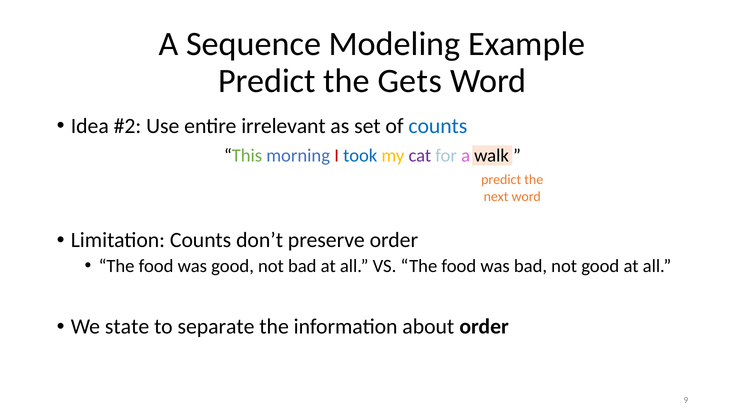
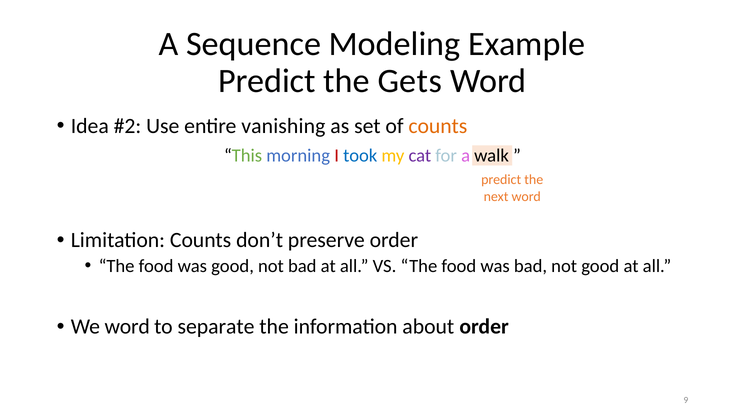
irrelevant: irrelevant -> vanishing
counts at (438, 126) colour: blue -> orange
We state: state -> word
